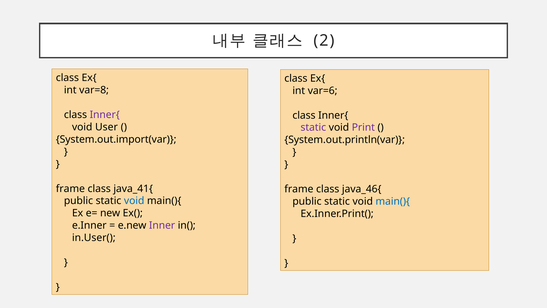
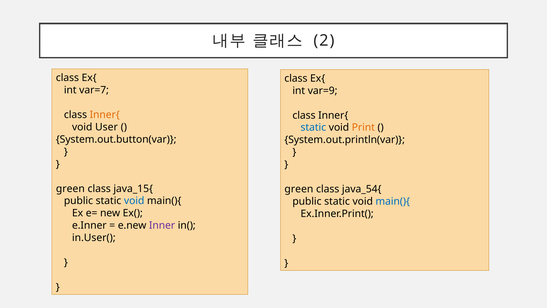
var=8: var=8 -> var=7
var=6: var=6 -> var=9
Inner{ at (105, 115) colour: purple -> orange
static at (313, 127) colour: purple -> blue
Print colour: purple -> orange
System.out.import(var: System.out.import(var -> System.out.button(var
frame at (70, 188): frame -> green
java_41{: java_41{ -> java_15{
frame at (299, 189): frame -> green
java_46{: java_46{ -> java_54{
